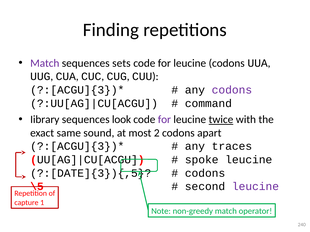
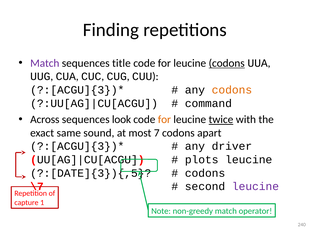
sets: sets -> title
codons at (227, 63) underline: none -> present
codons at (232, 90) colour: purple -> orange
Iibrary: Iibrary -> Across
for at (164, 120) colour: purple -> orange
2: 2 -> 7
traces: traces -> driver
spoke: spoke -> plots
\5: \5 -> \7
